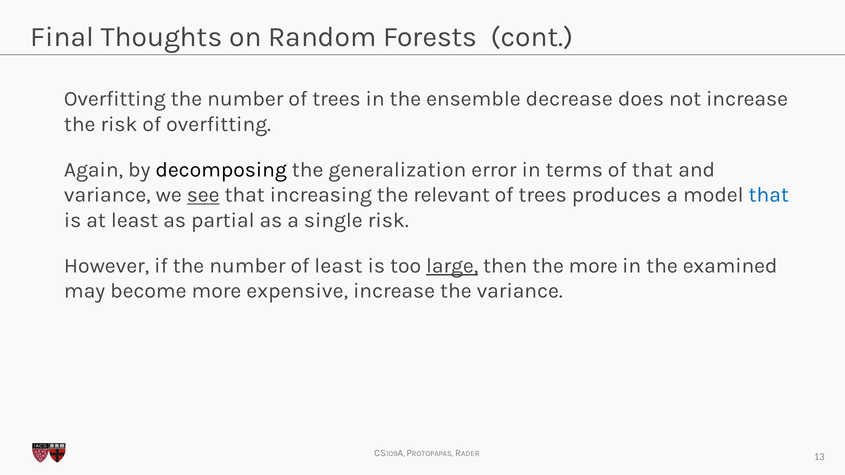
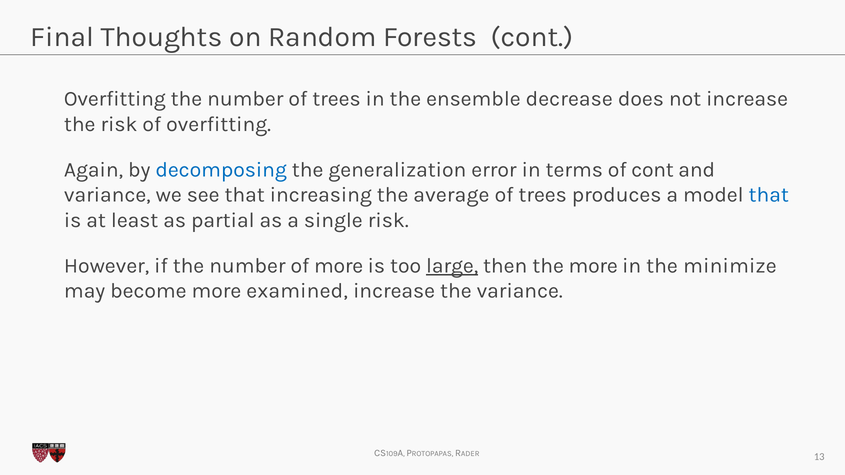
decomposing colour: black -> blue
of that: that -> cont
see underline: present -> none
relevant: relevant -> average
of least: least -> more
examined: examined -> minimize
expensive: expensive -> examined
